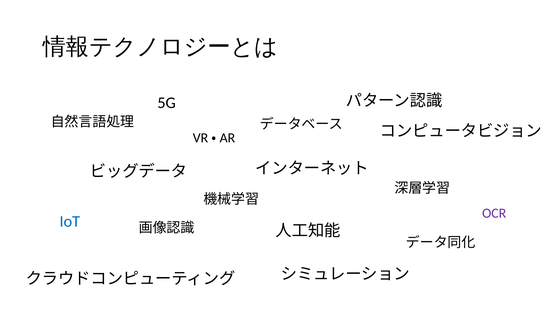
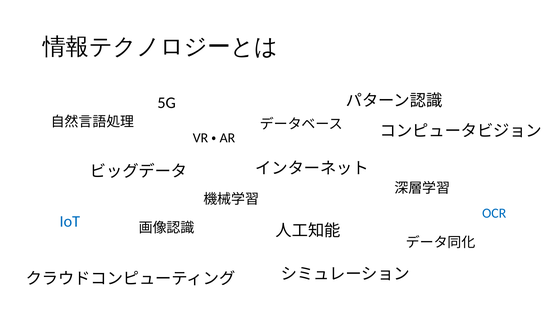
OCR colour: purple -> blue
